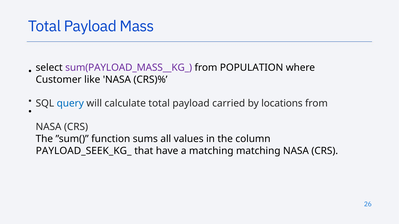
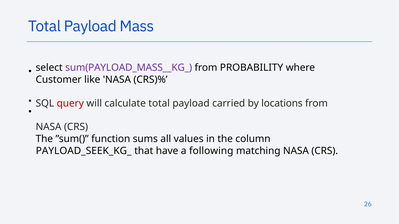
POPULATION: POPULATION -> PROBABILITY
query colour: blue -> red
a matching: matching -> following
